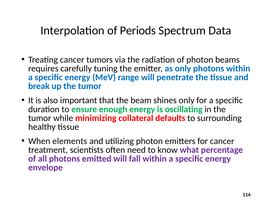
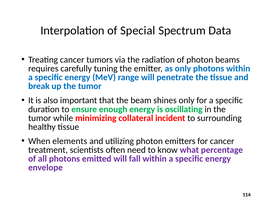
Periods: Periods -> Special
defaults: defaults -> incident
